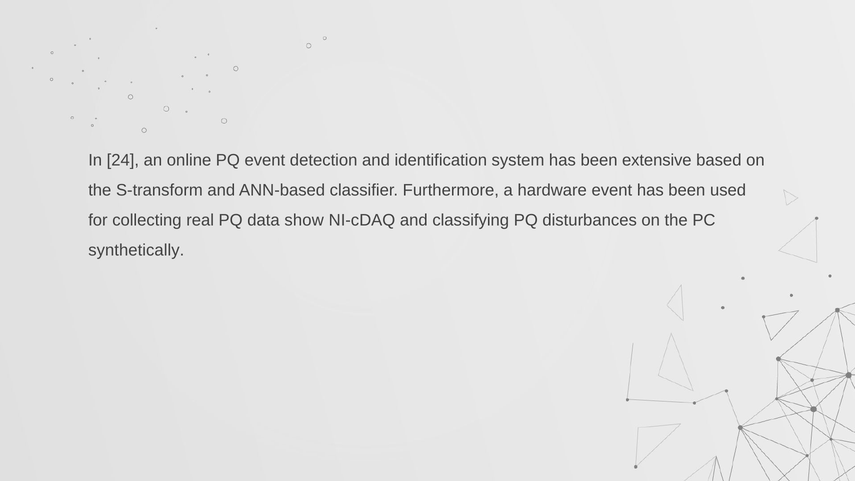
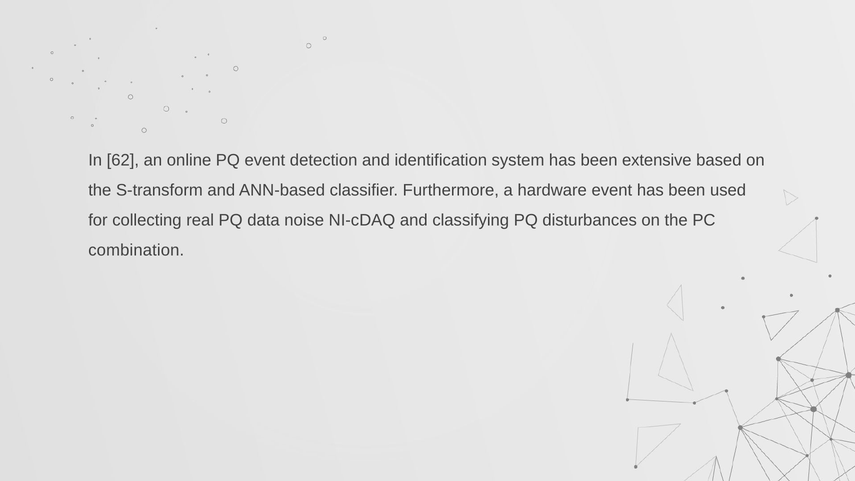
24: 24 -> 62
show: show -> noise
synthetically: synthetically -> combination
